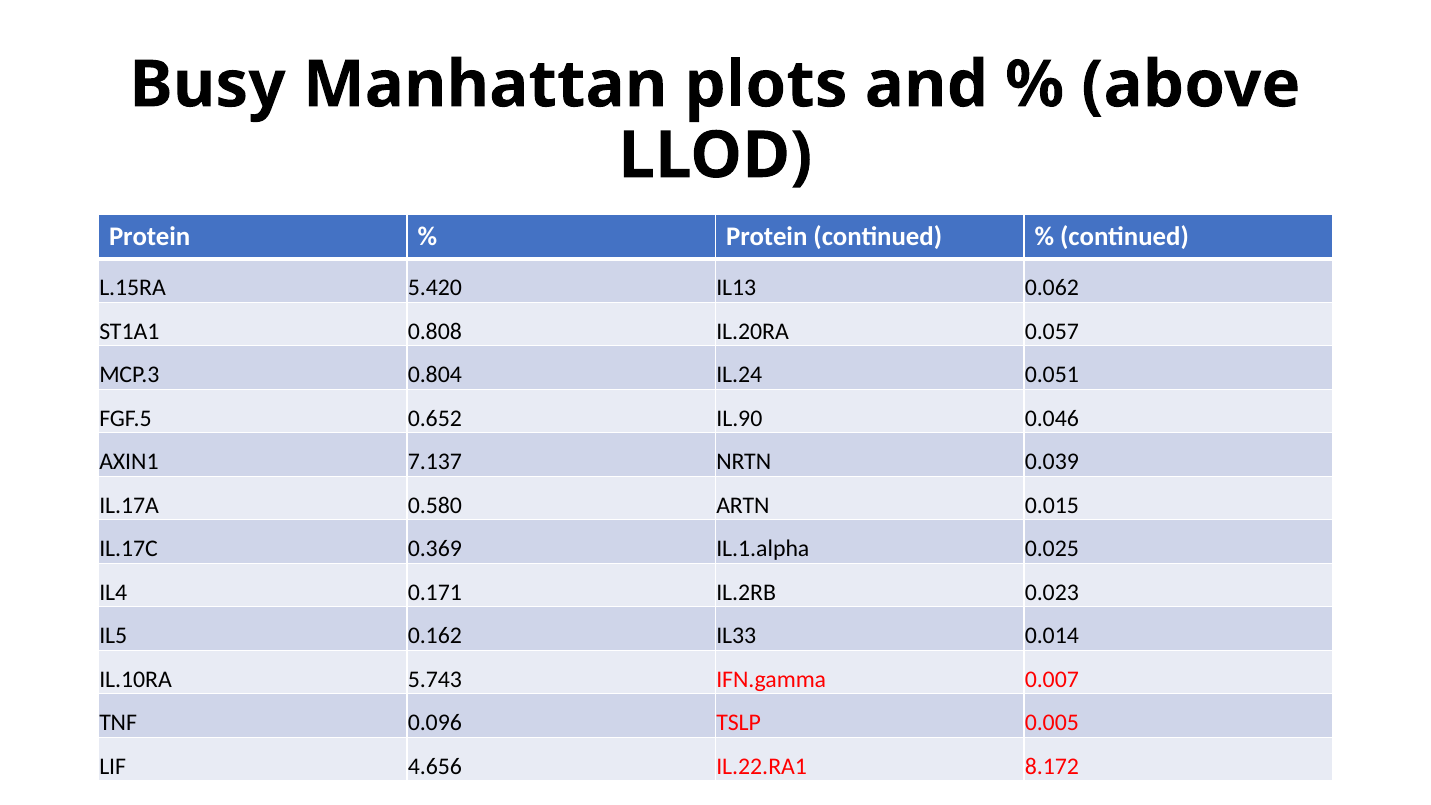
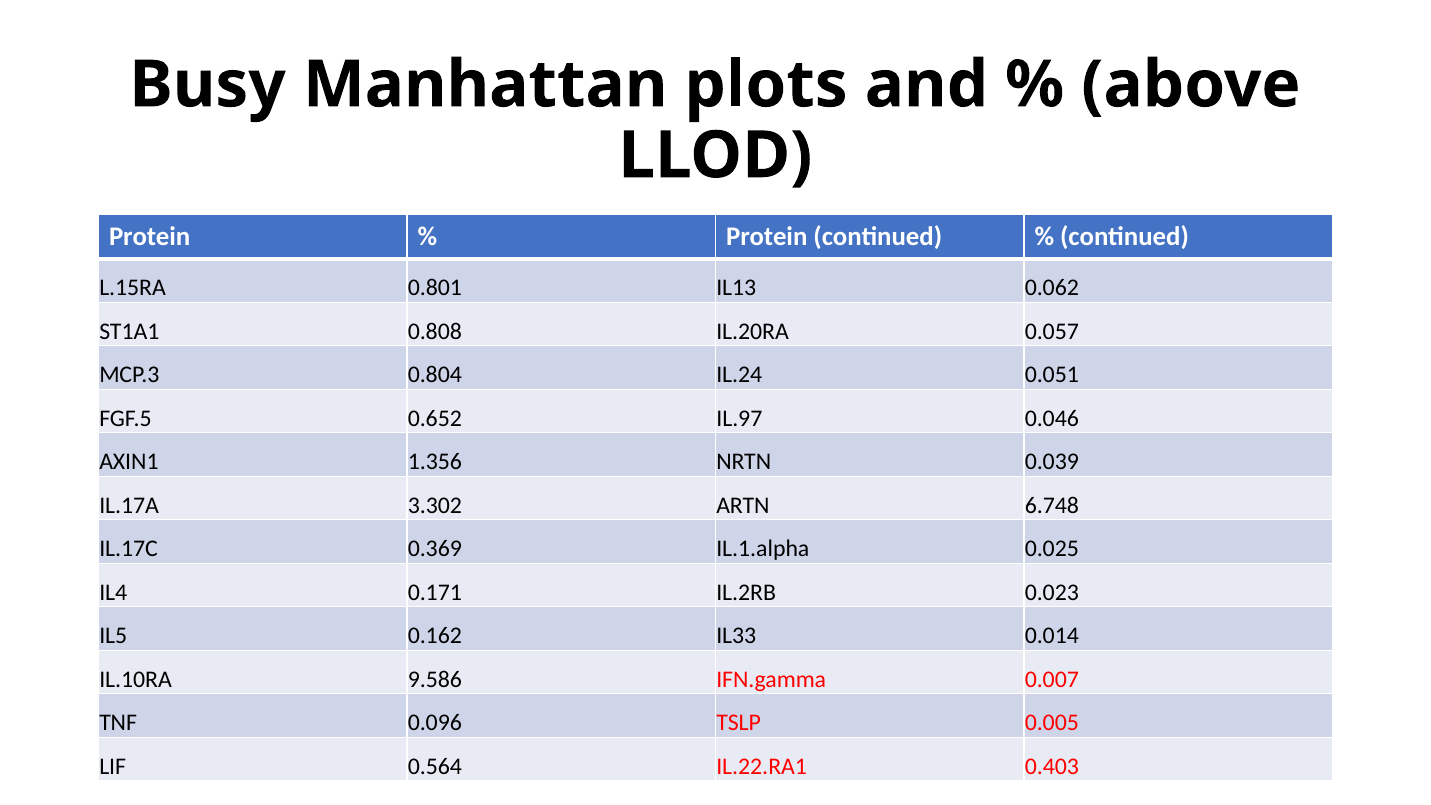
5.420: 5.420 -> 0.801
IL.90: IL.90 -> IL.97
7.137: 7.137 -> 1.356
0.580: 0.580 -> 3.302
0.015: 0.015 -> 6.748
5.743: 5.743 -> 9.586
4.656: 4.656 -> 0.564
8.172: 8.172 -> 0.403
